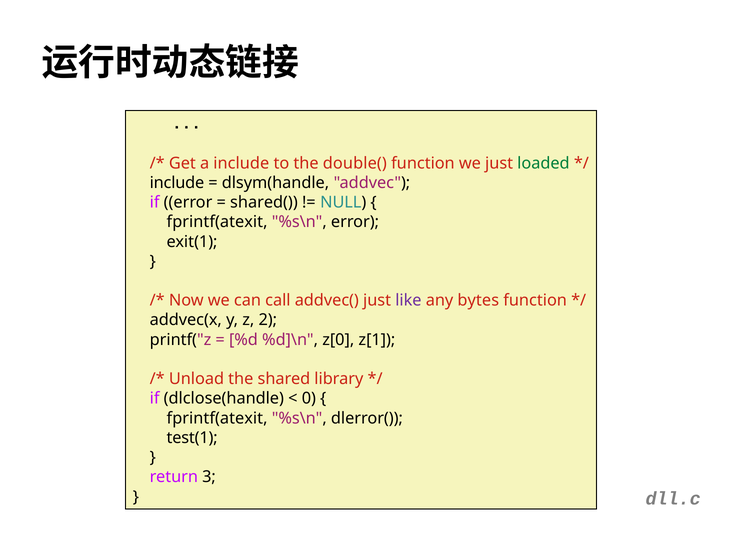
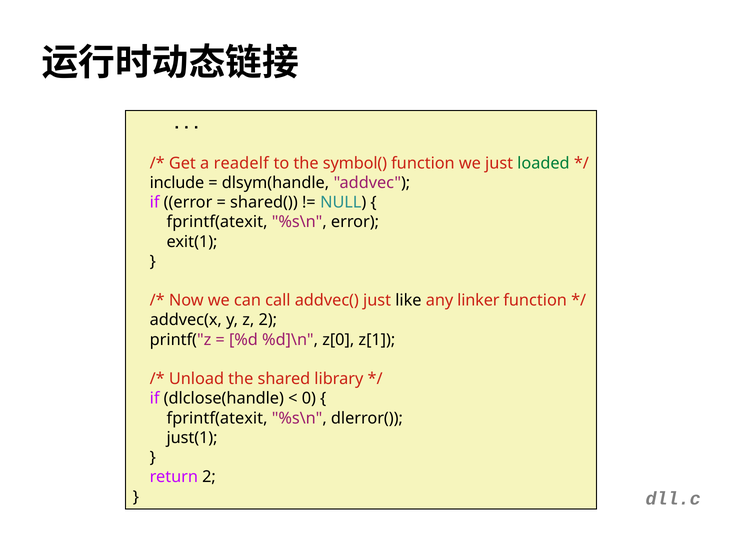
a include: include -> readelf
double(: double( -> symbol(
like colour: purple -> black
bytes: bytes -> linker
test(1: test(1 -> just(1
return 3: 3 -> 2
